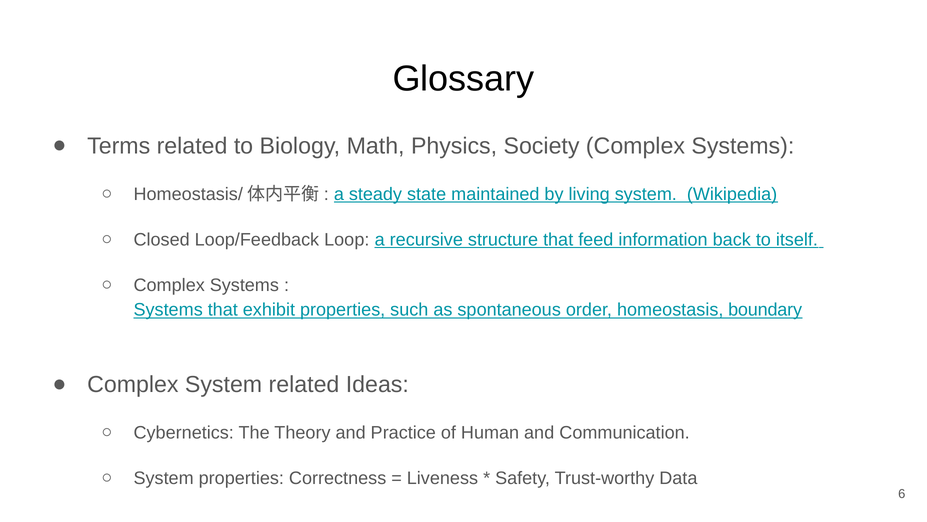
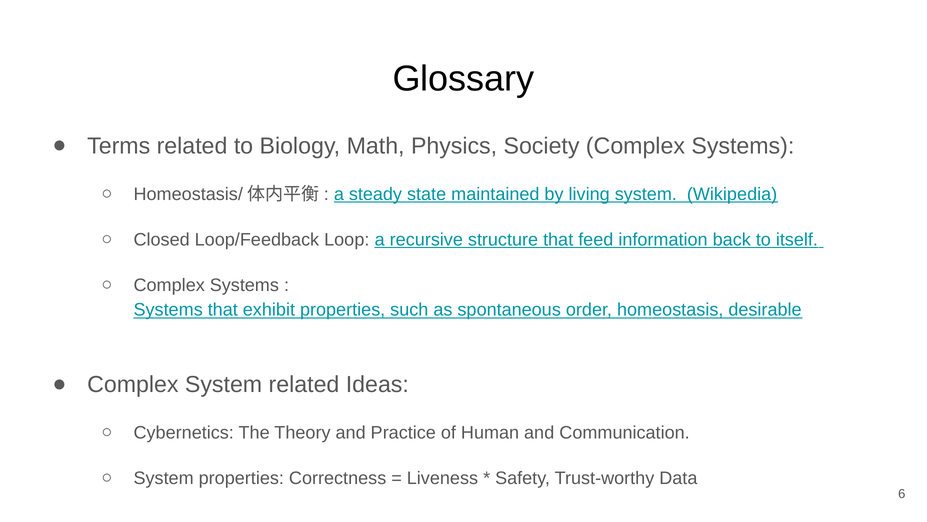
boundary: boundary -> desirable
